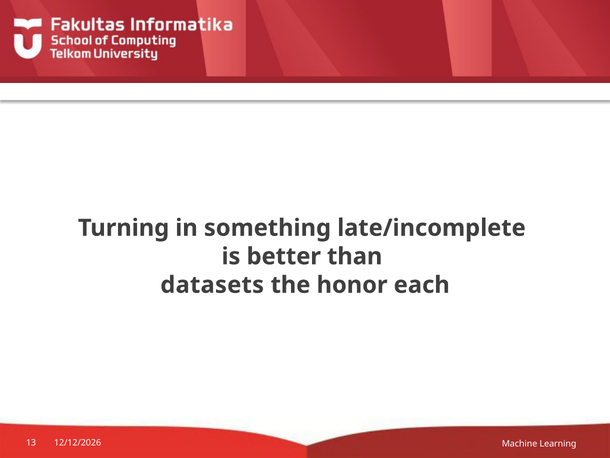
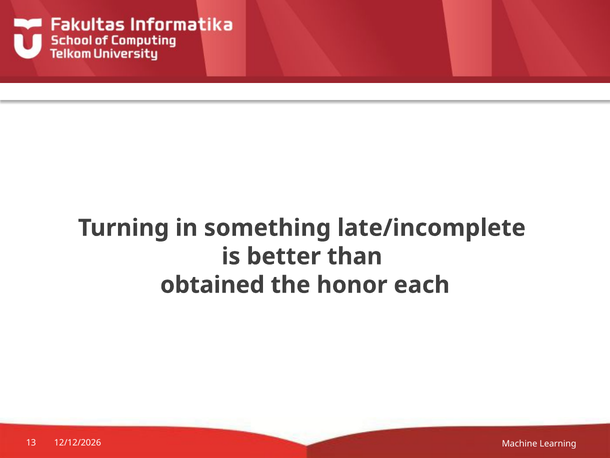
datasets: datasets -> obtained
